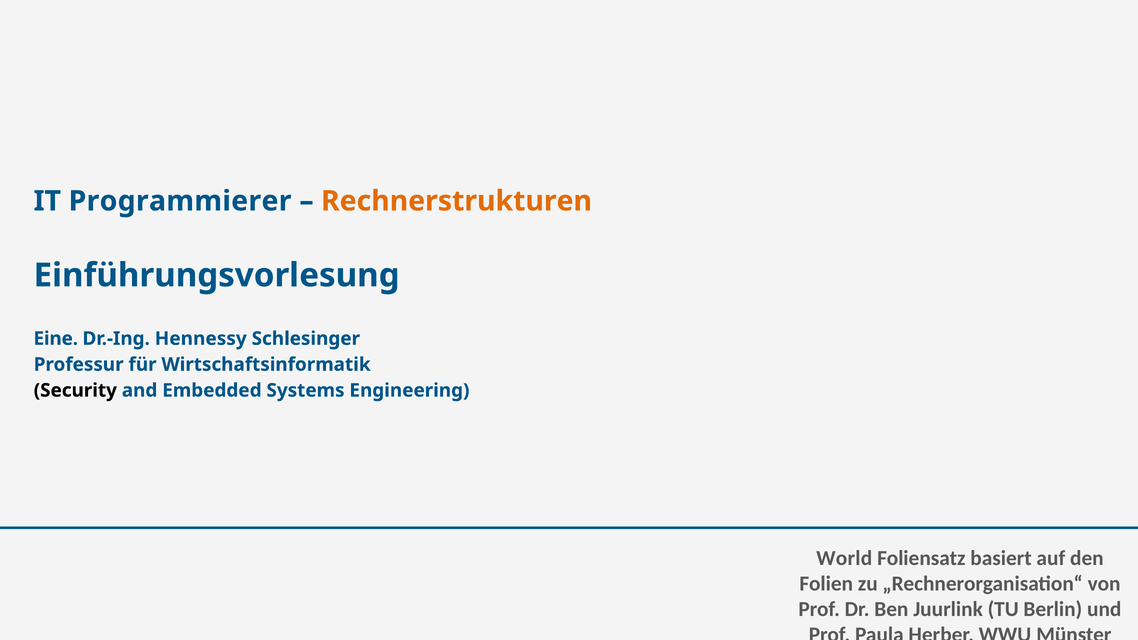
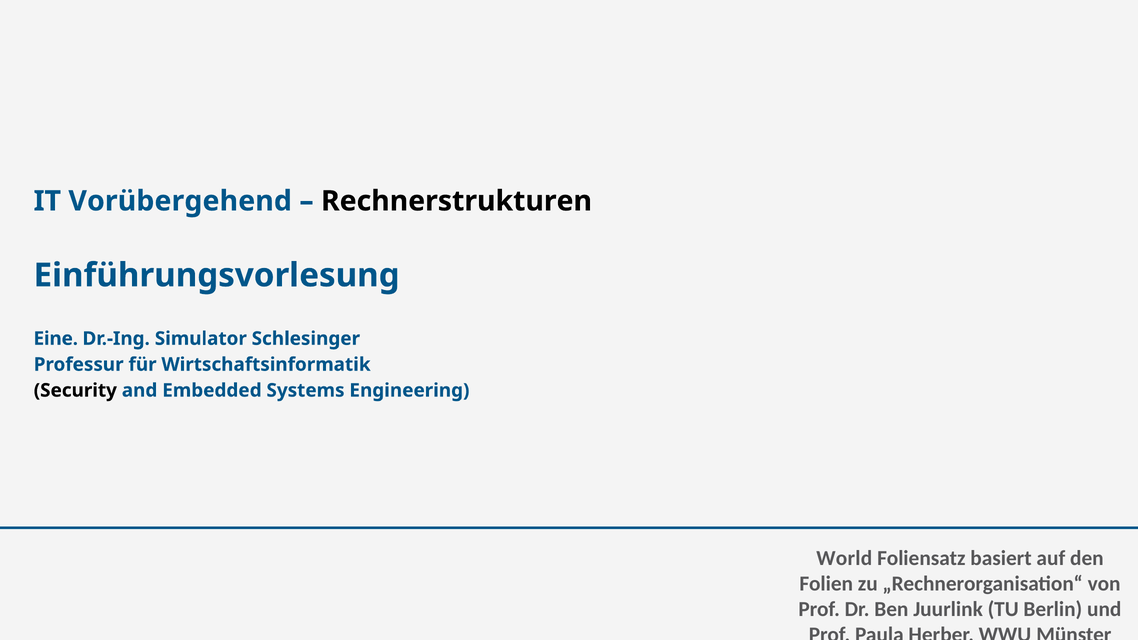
Programmierer: Programmierer -> Vorübergehend
Rechnerstrukturen colour: orange -> black
Hennessy: Hennessy -> Simulator
